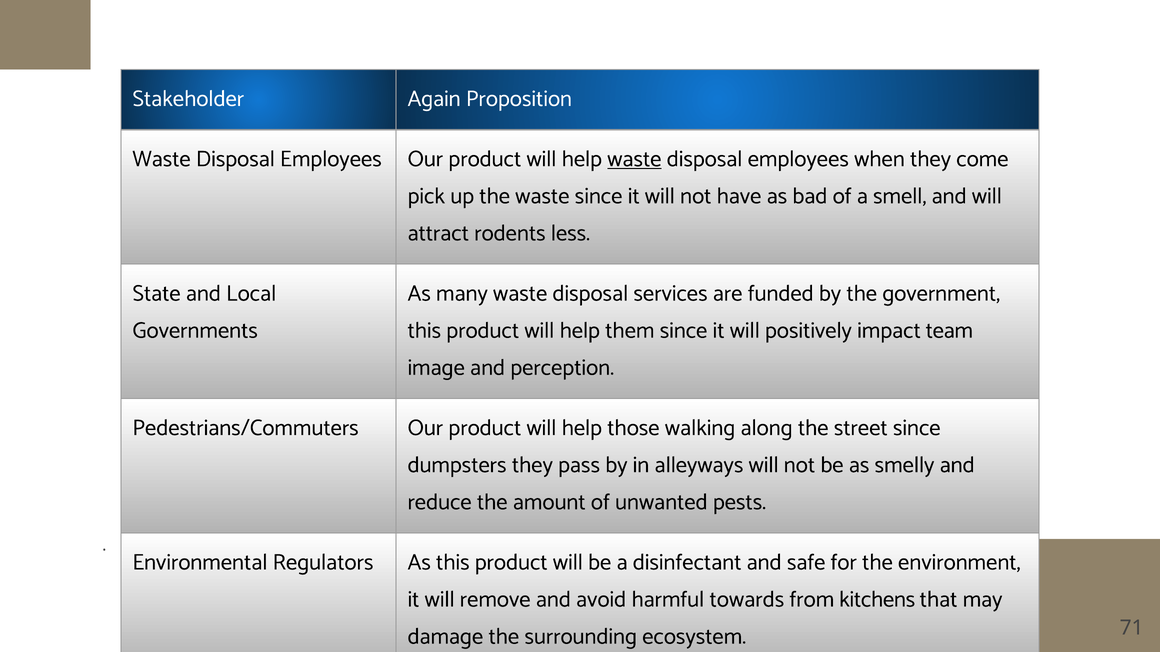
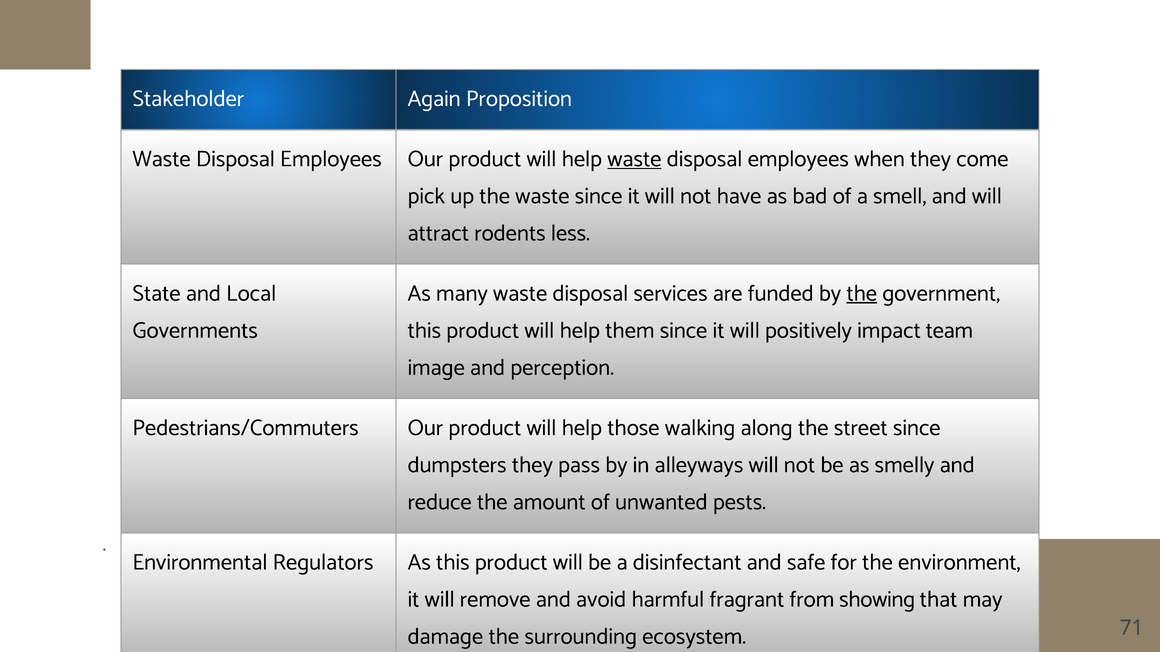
the at (862, 293) underline: none -> present
towards: towards -> fragrant
kitchens: kitchens -> showing
